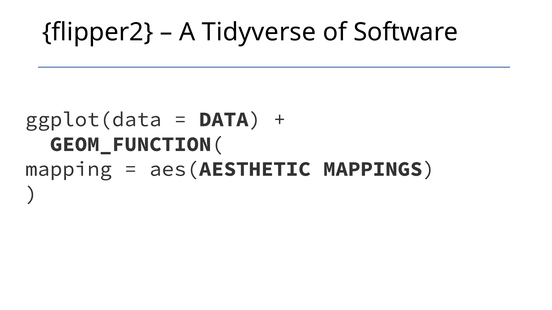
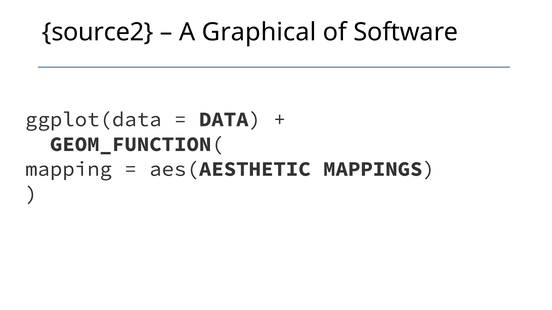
flipper2: flipper2 -> source2
Tidyverse: Tidyverse -> Graphical
